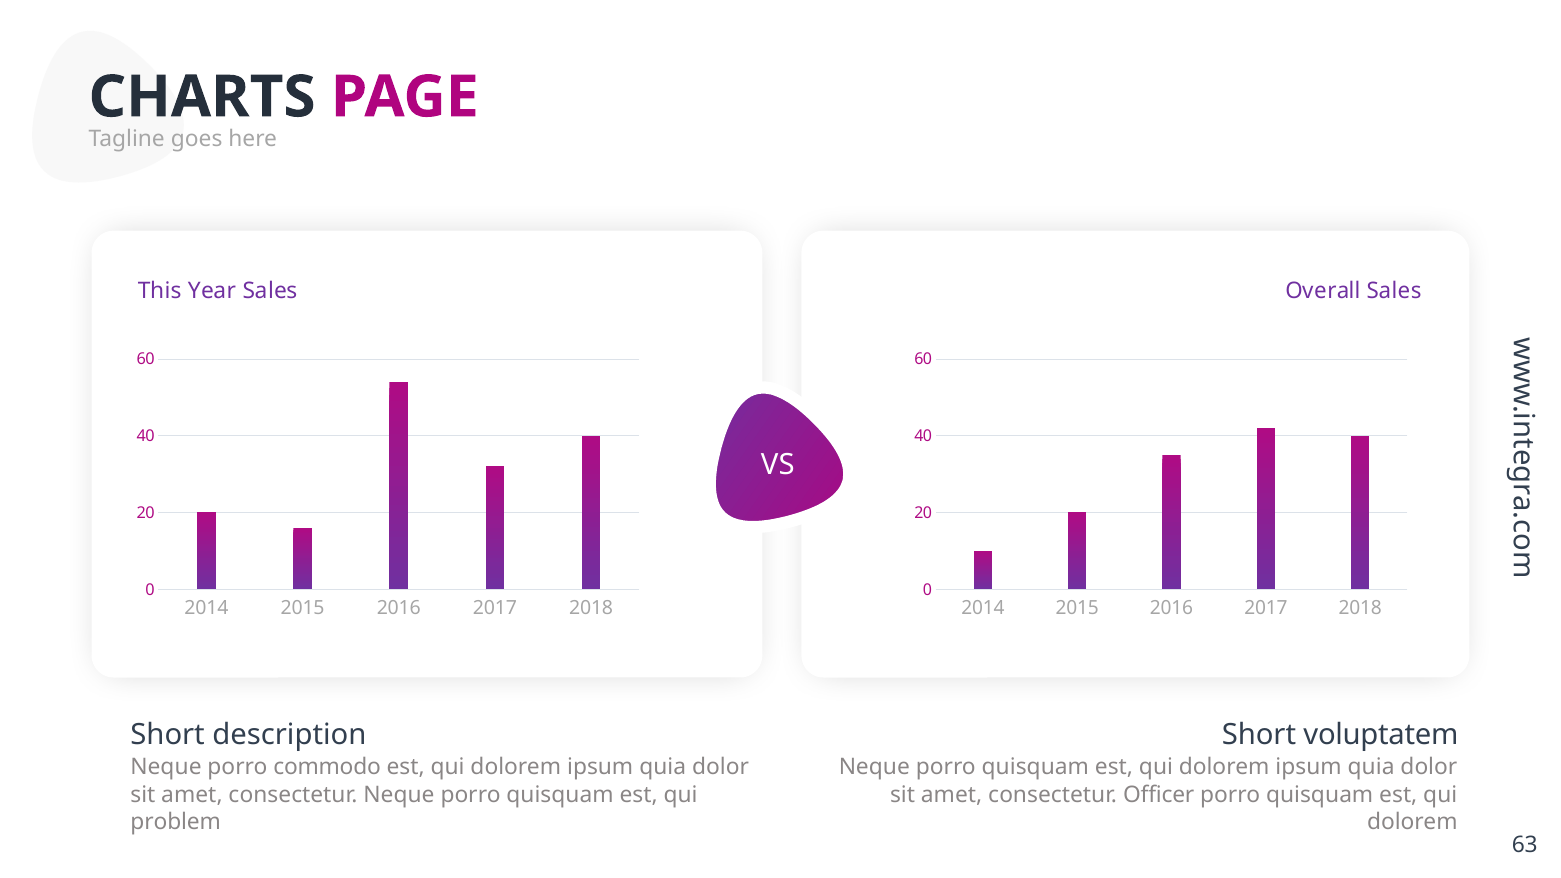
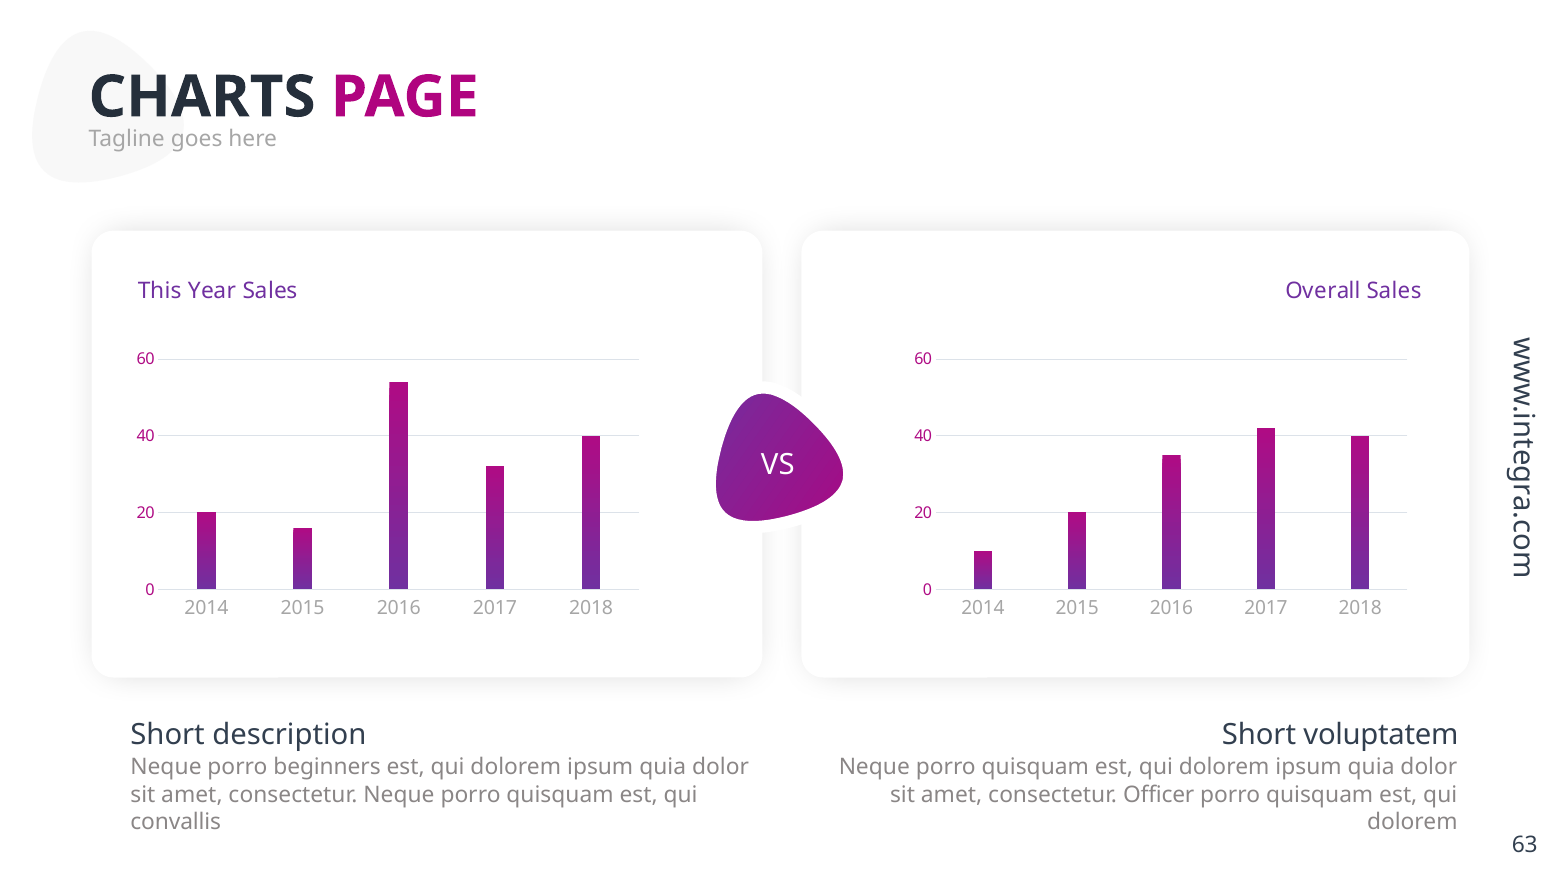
commodo: commodo -> beginners
problem: problem -> convallis
